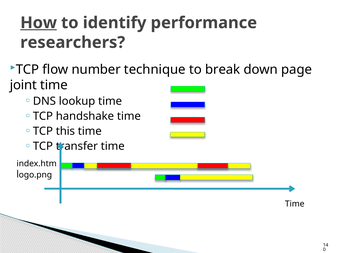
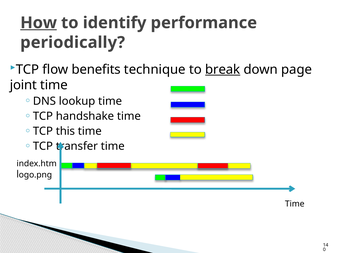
researchers: researchers -> periodically
number: number -> benefits
break underline: none -> present
